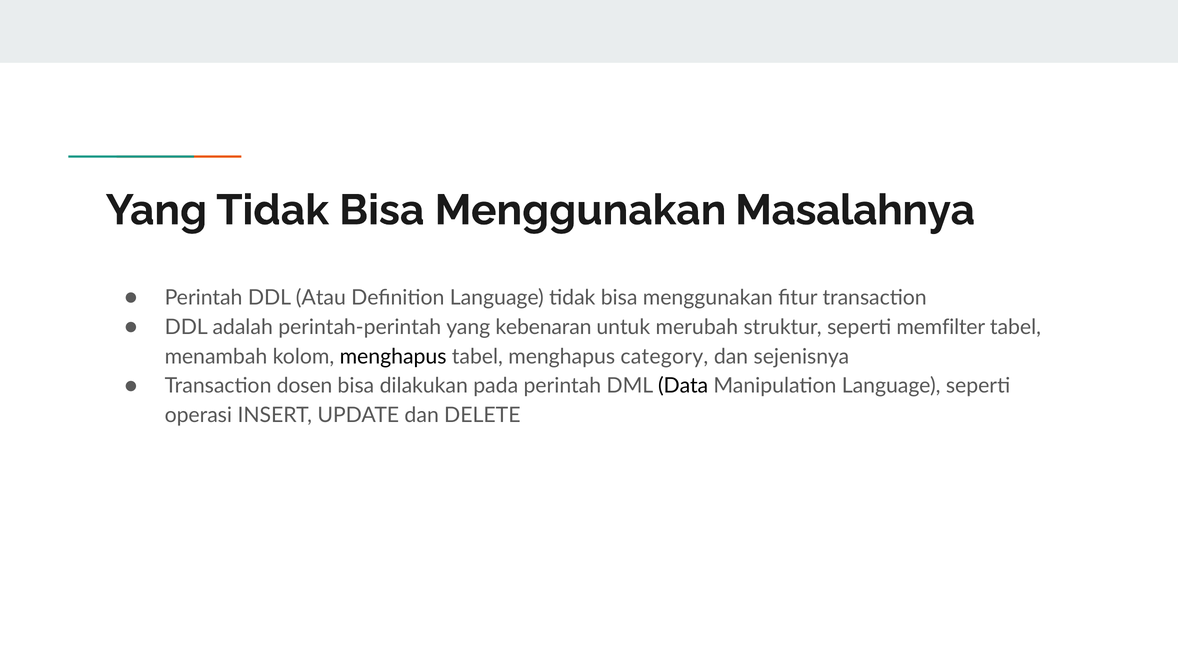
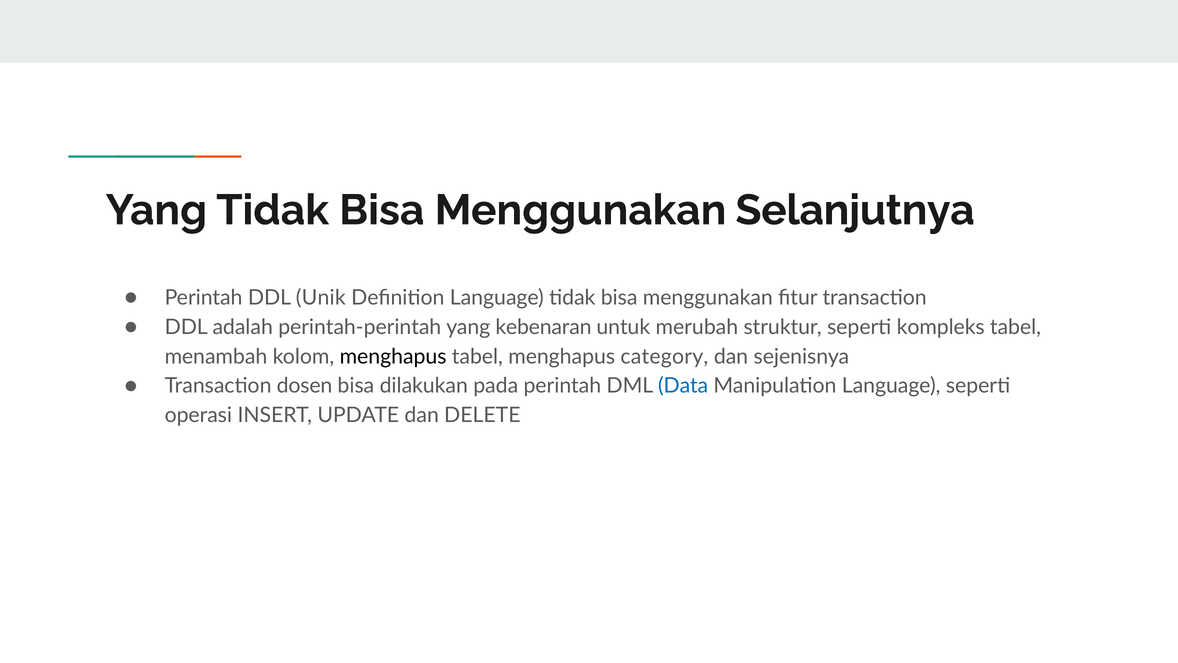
Masalahnya: Masalahnya -> Selanjutnya
Atau: Atau -> Unik
memfilter: memfilter -> kompleks
Data colour: black -> blue
